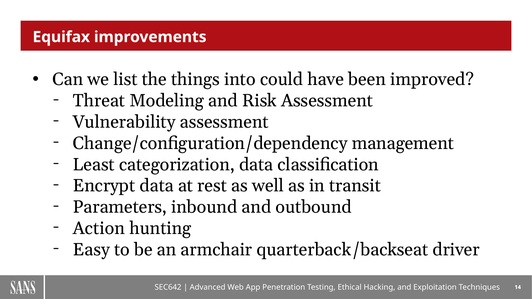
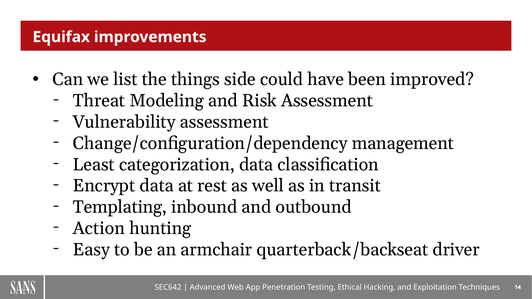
into: into -> side
Parameters: Parameters -> Templating
